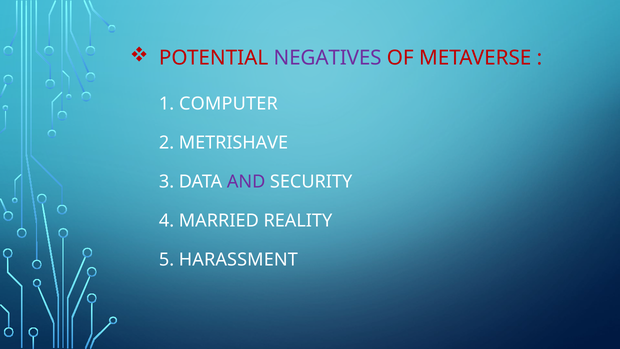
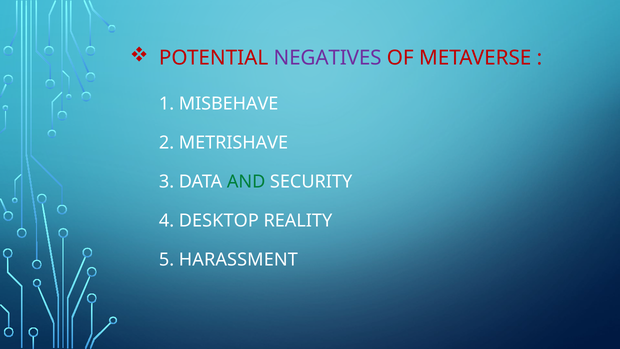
COMPUTER: COMPUTER -> MISBEHAVE
AND colour: purple -> green
MARRIED: MARRIED -> DESKTOP
